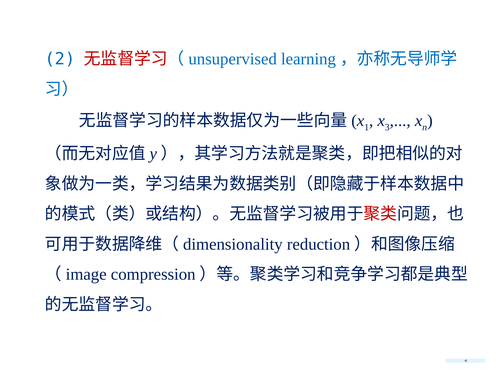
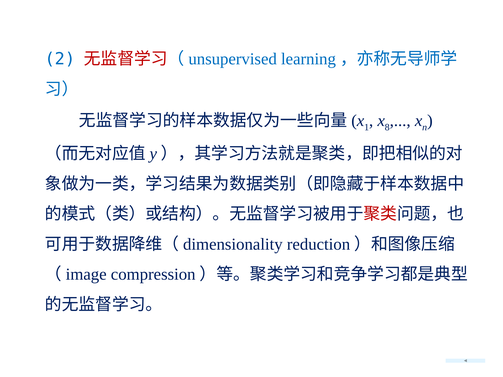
3: 3 -> 8
